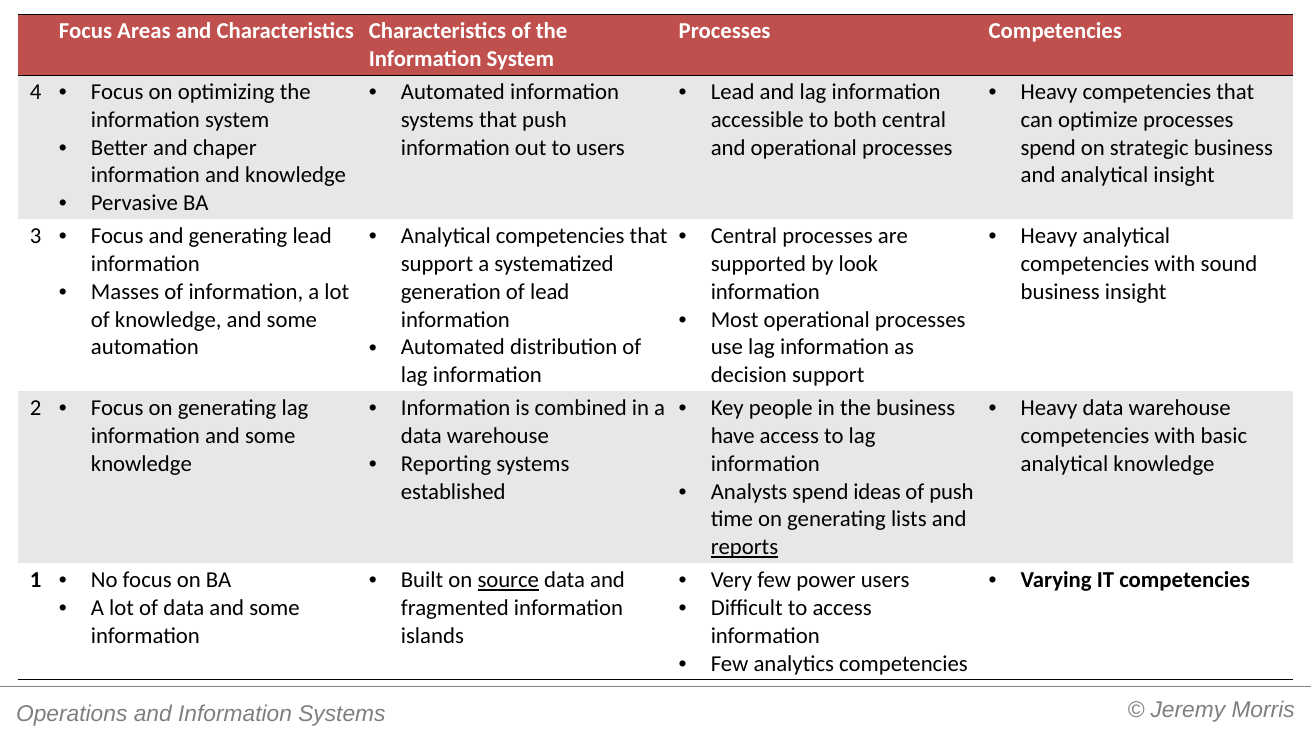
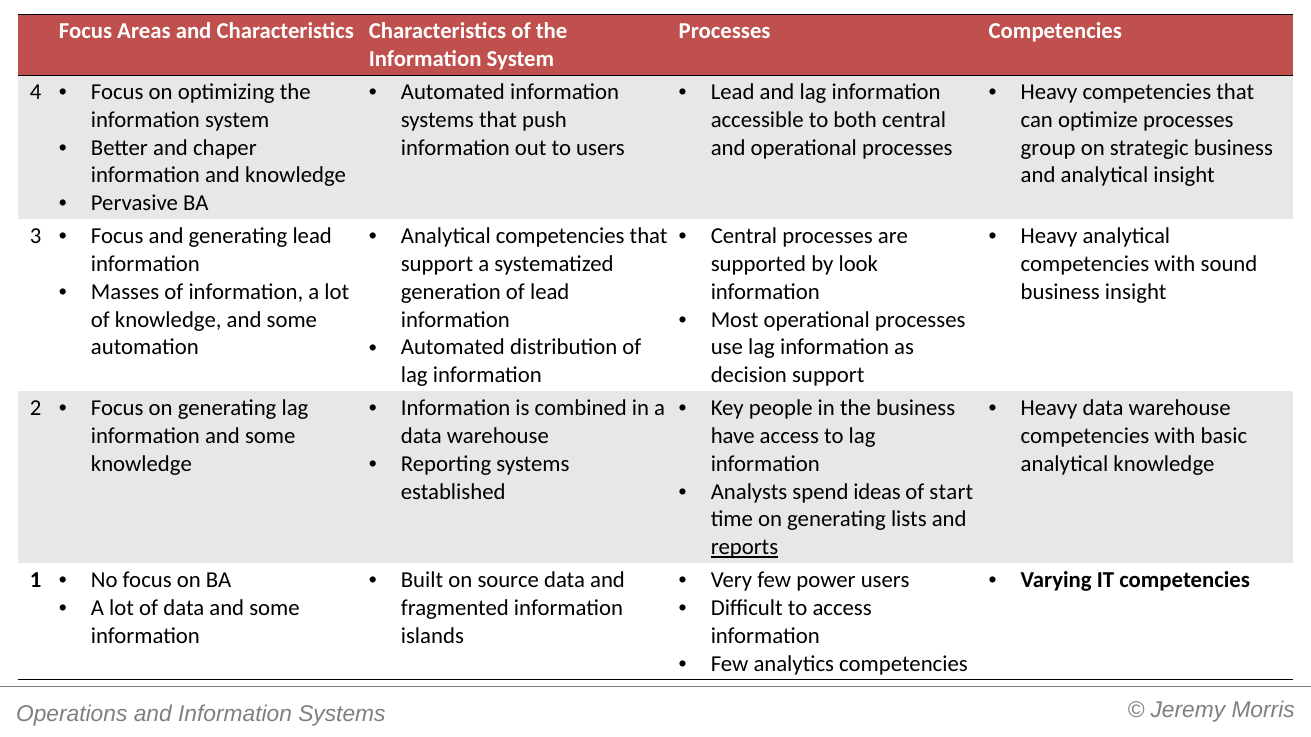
spend at (1048, 148): spend -> group
of push: push -> start
source underline: present -> none
